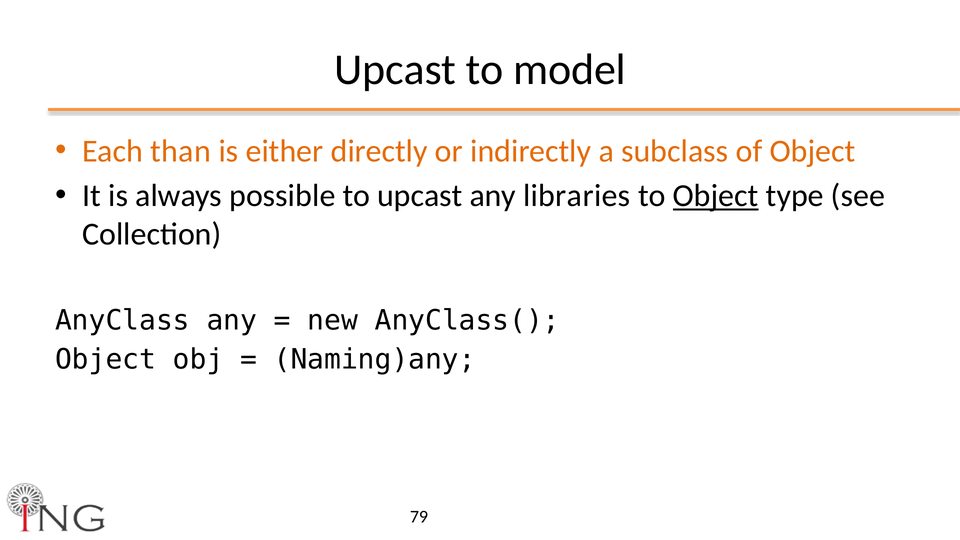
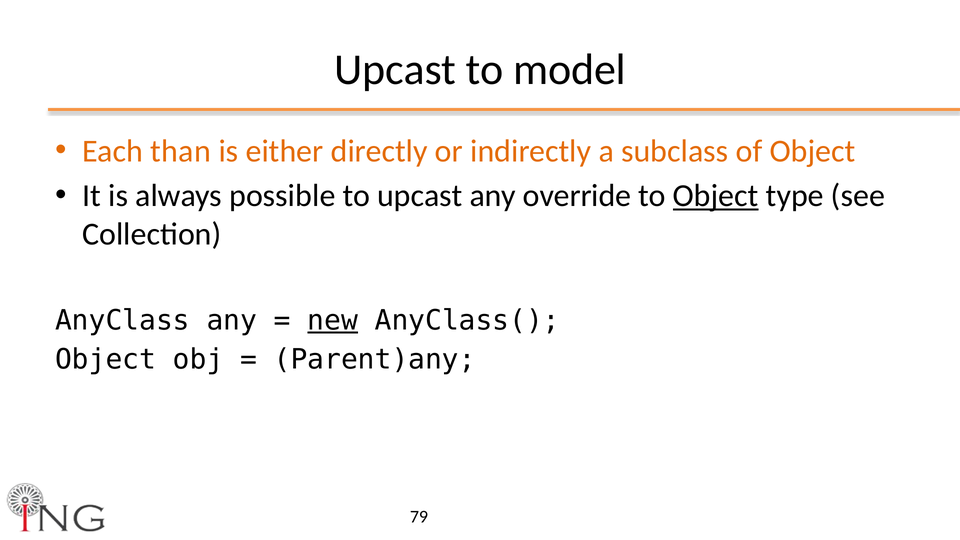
libraries: libraries -> override
new underline: none -> present
Naming)any: Naming)any -> Parent)any
